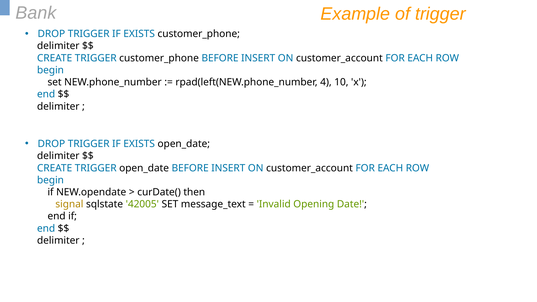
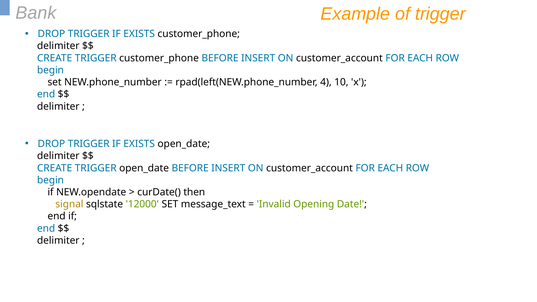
42005: 42005 -> 12000
